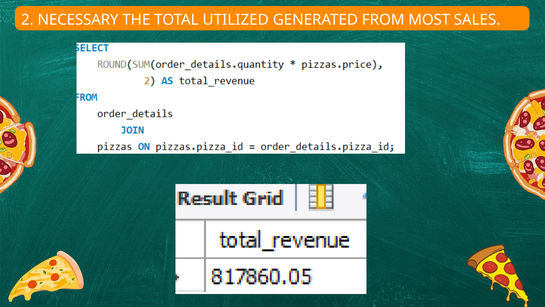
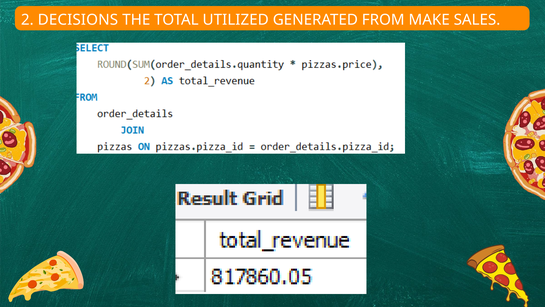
NECESSARY: NECESSARY -> DECISIONS
MOST: MOST -> MAKE
